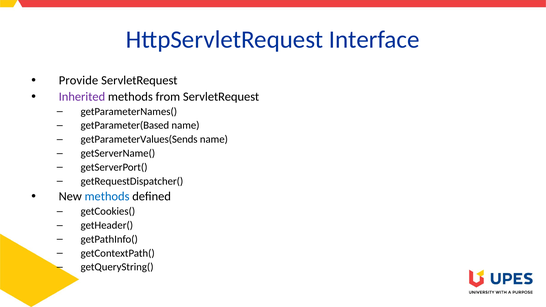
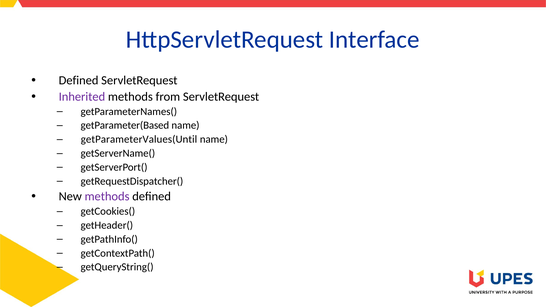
Provide at (78, 80): Provide -> Defined
getParameterValues(Sends: getParameterValues(Sends -> getParameterValues(Until
methods at (107, 197) colour: blue -> purple
